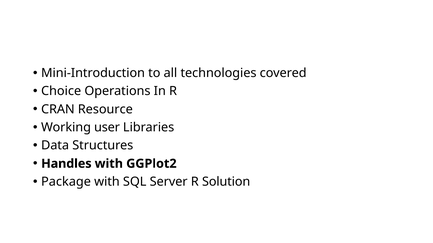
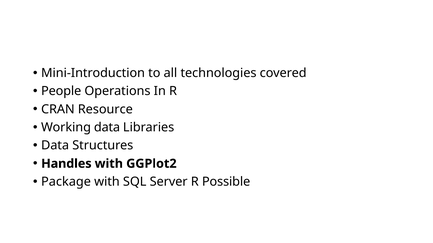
Choice: Choice -> People
Working user: user -> data
Solution: Solution -> Possible
